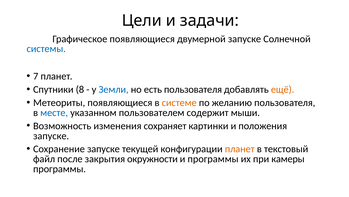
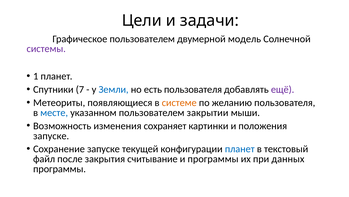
Графическое появляющиеся: появляющиеся -> пользователем
двумерной запуске: запуске -> модель
системы colour: blue -> purple
7: 7 -> 1
8: 8 -> 7
ещё colour: orange -> purple
содержит: содержит -> закрытии
планет at (240, 149) colour: orange -> blue
окружности: окружности -> считывание
камеры: камеры -> данных
